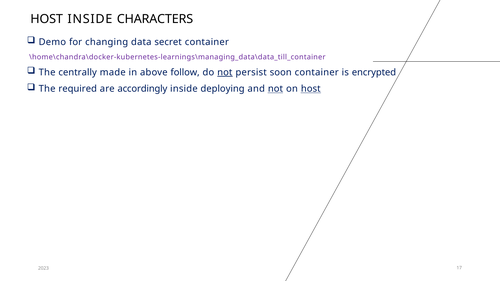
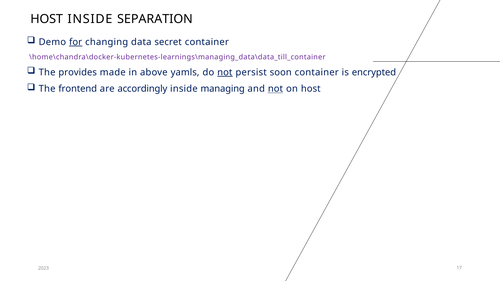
CHARACTERS: CHARACTERS -> SEPARATION
for underline: none -> present
centrally: centrally -> provides
follow: follow -> yamls
required: required -> frontend
deploying: deploying -> managing
host at (311, 89) underline: present -> none
